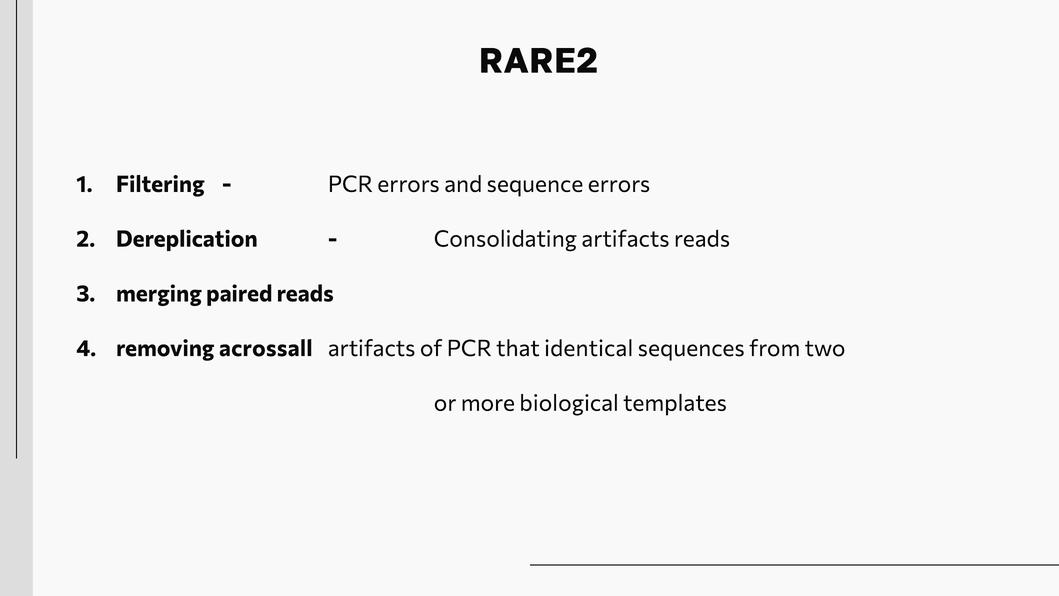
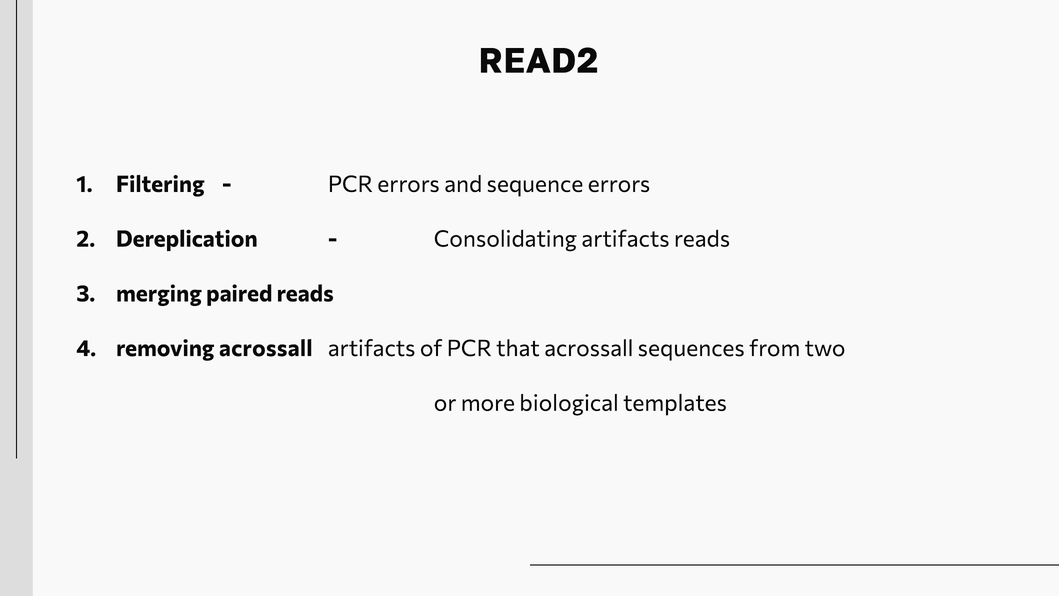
RARE2: RARE2 -> READ2
that identical: identical -> acrossall
